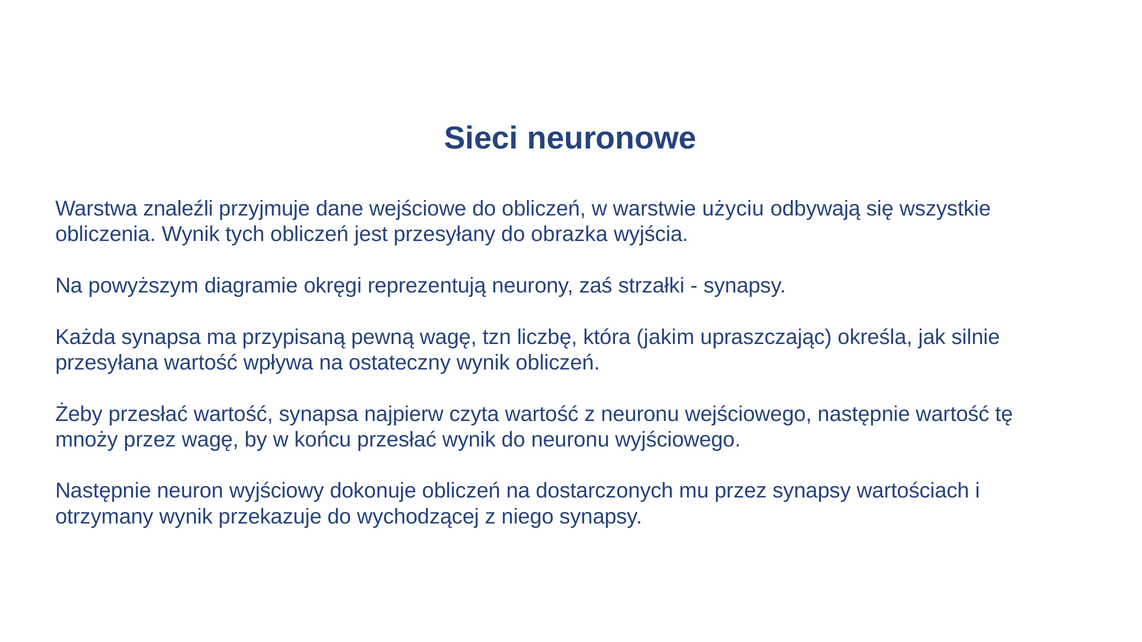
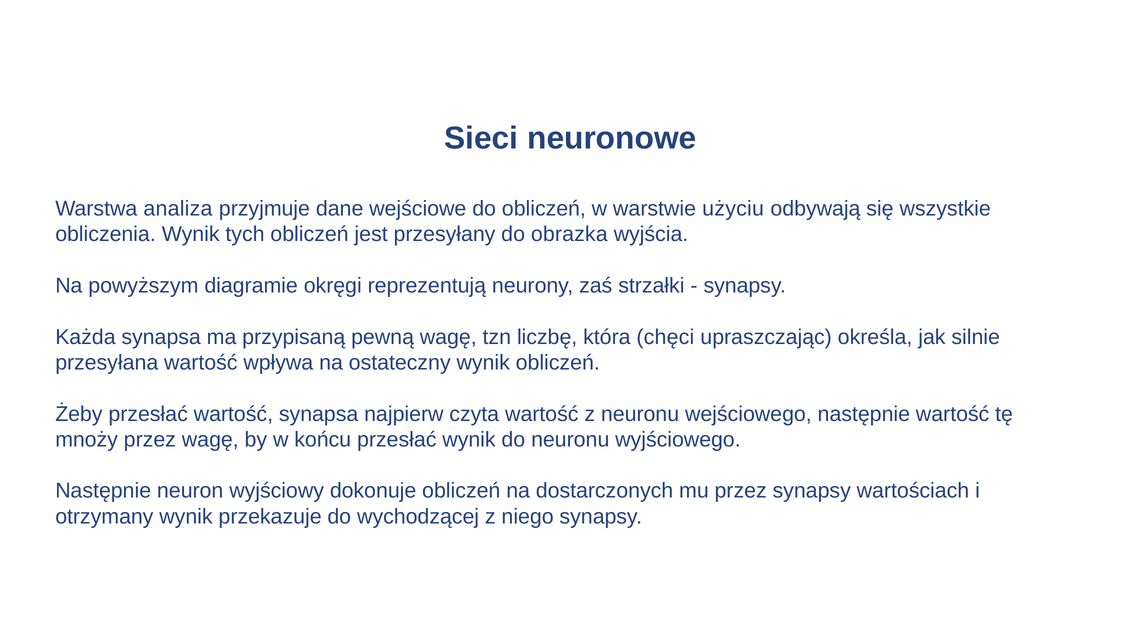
znaleźli: znaleźli -> analiza
jakim: jakim -> chęci
